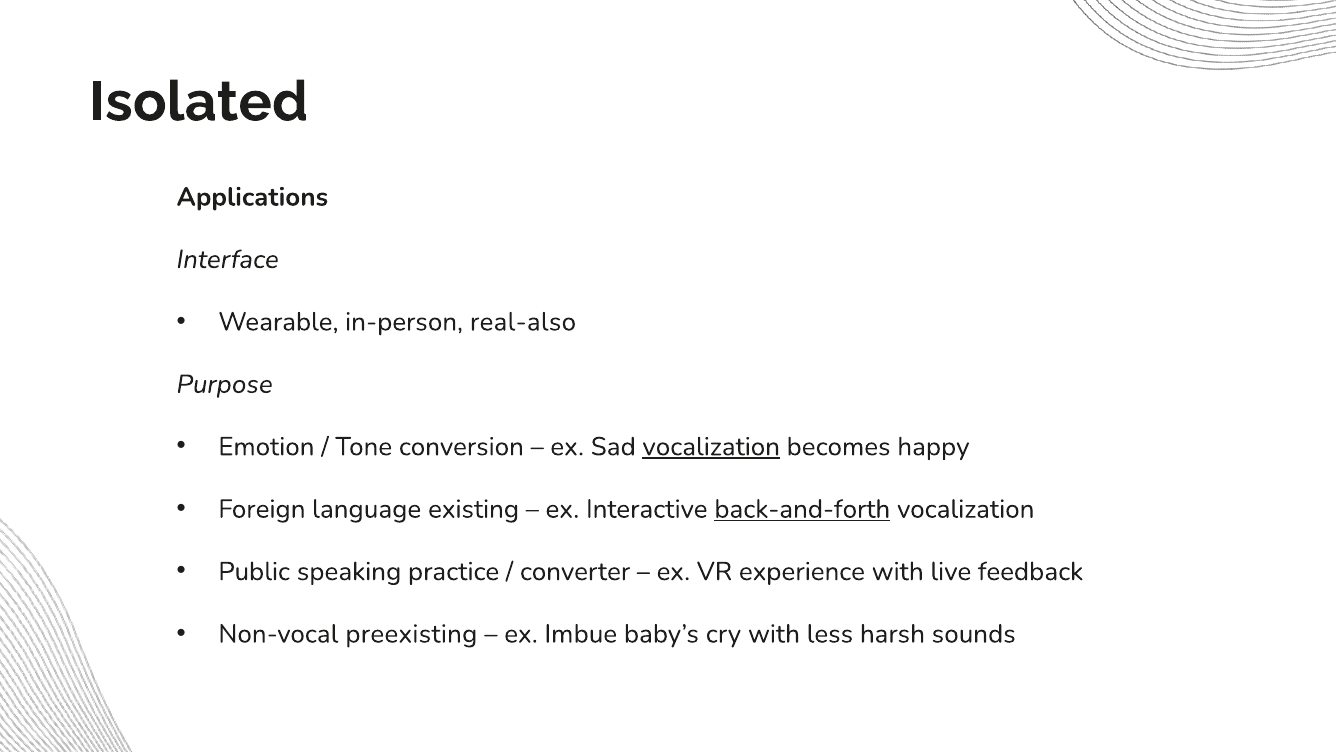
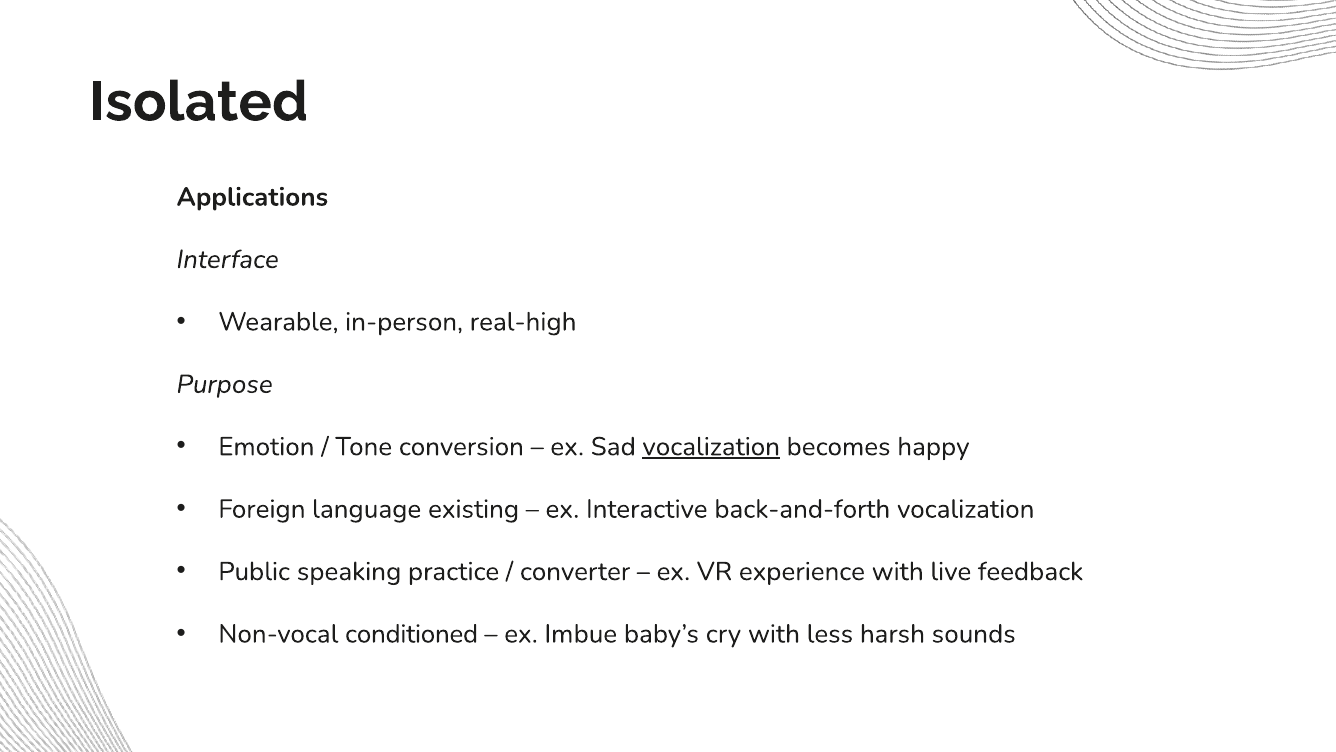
real-also: real-also -> real-high
back-and-forth underline: present -> none
preexisting: preexisting -> conditioned
